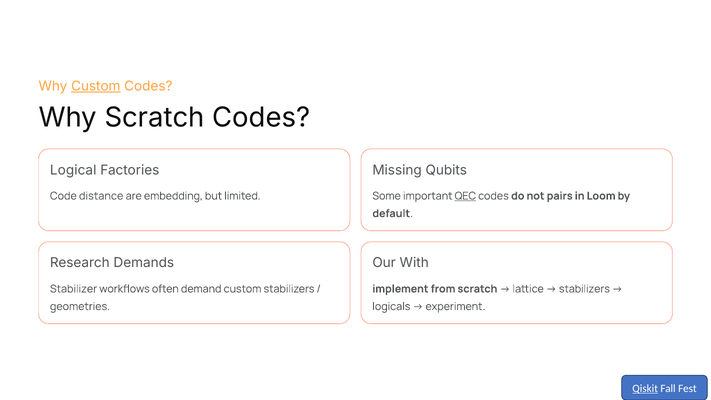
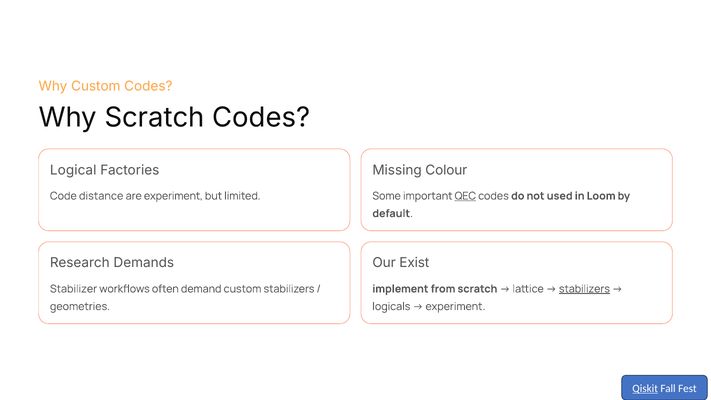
Custom at (96, 86) underline: present -> none
Qubits: Qubits -> Colour
are embedding: embedding -> experiment
pairs: pairs -> used
With: With -> Exist
stabilizers at (584, 289) underline: none -> present
